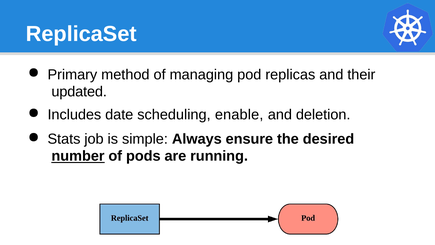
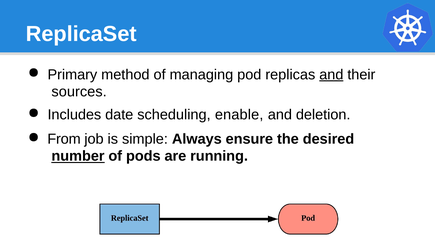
and at (331, 74) underline: none -> present
updated: updated -> sources
Stats: Stats -> From
